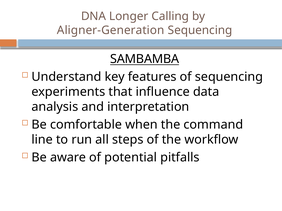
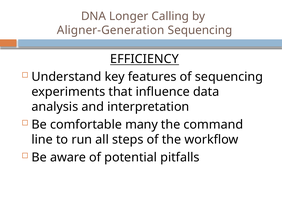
SAMBAMBA: SAMBAMBA -> EFFICIENCY
when: when -> many
